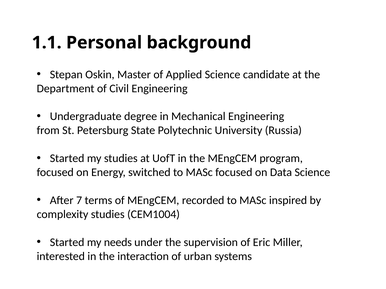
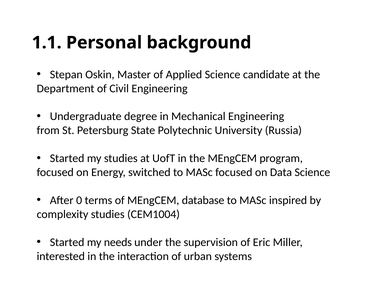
7: 7 -> 0
recorded: recorded -> database
